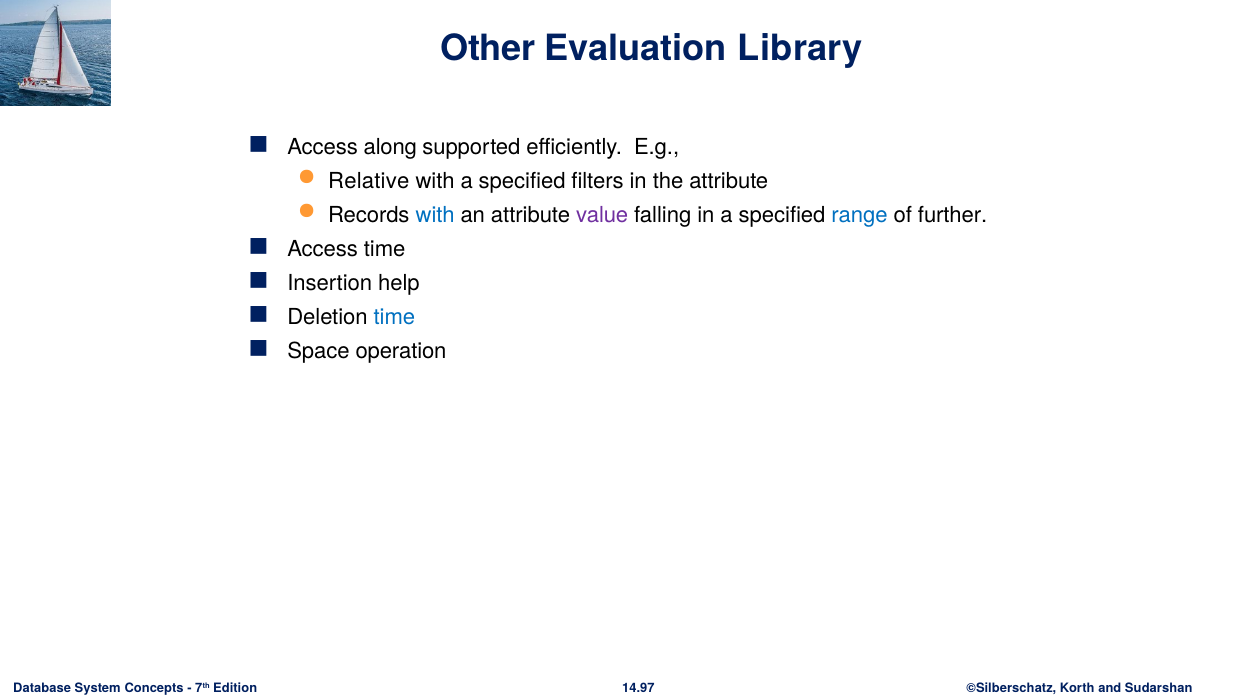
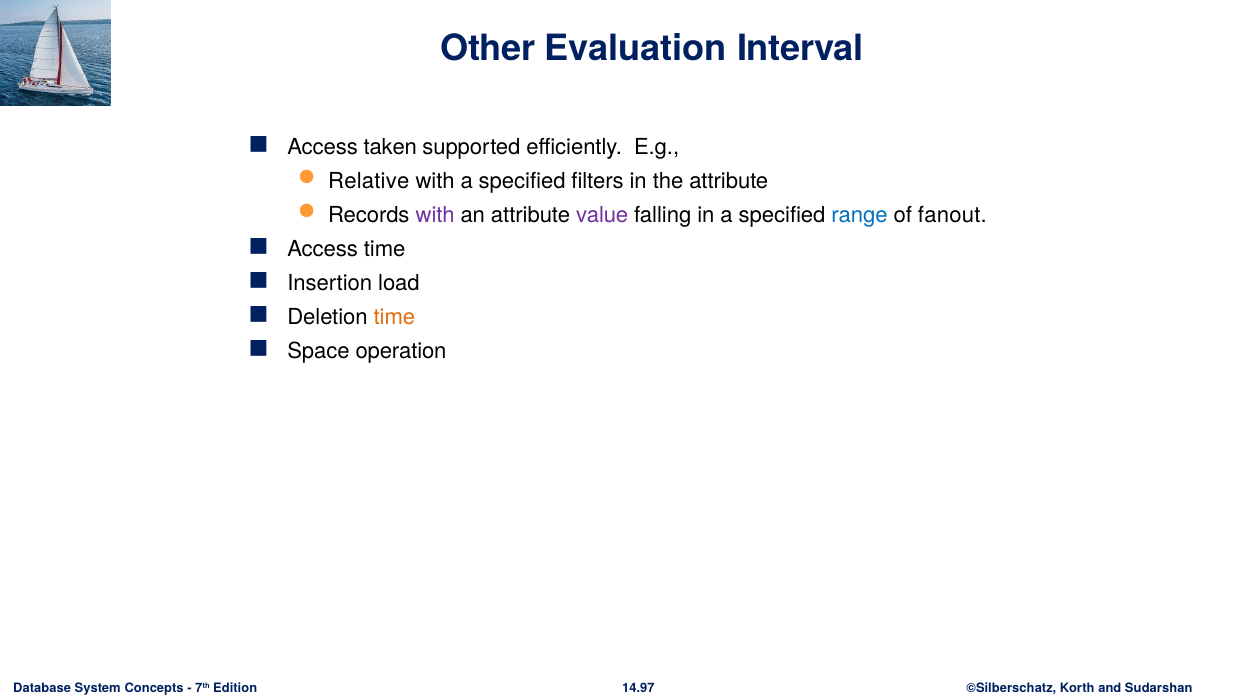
Library: Library -> Interval
along: along -> taken
with at (435, 215) colour: blue -> purple
further: further -> fanout
help: help -> load
time at (394, 317) colour: blue -> orange
